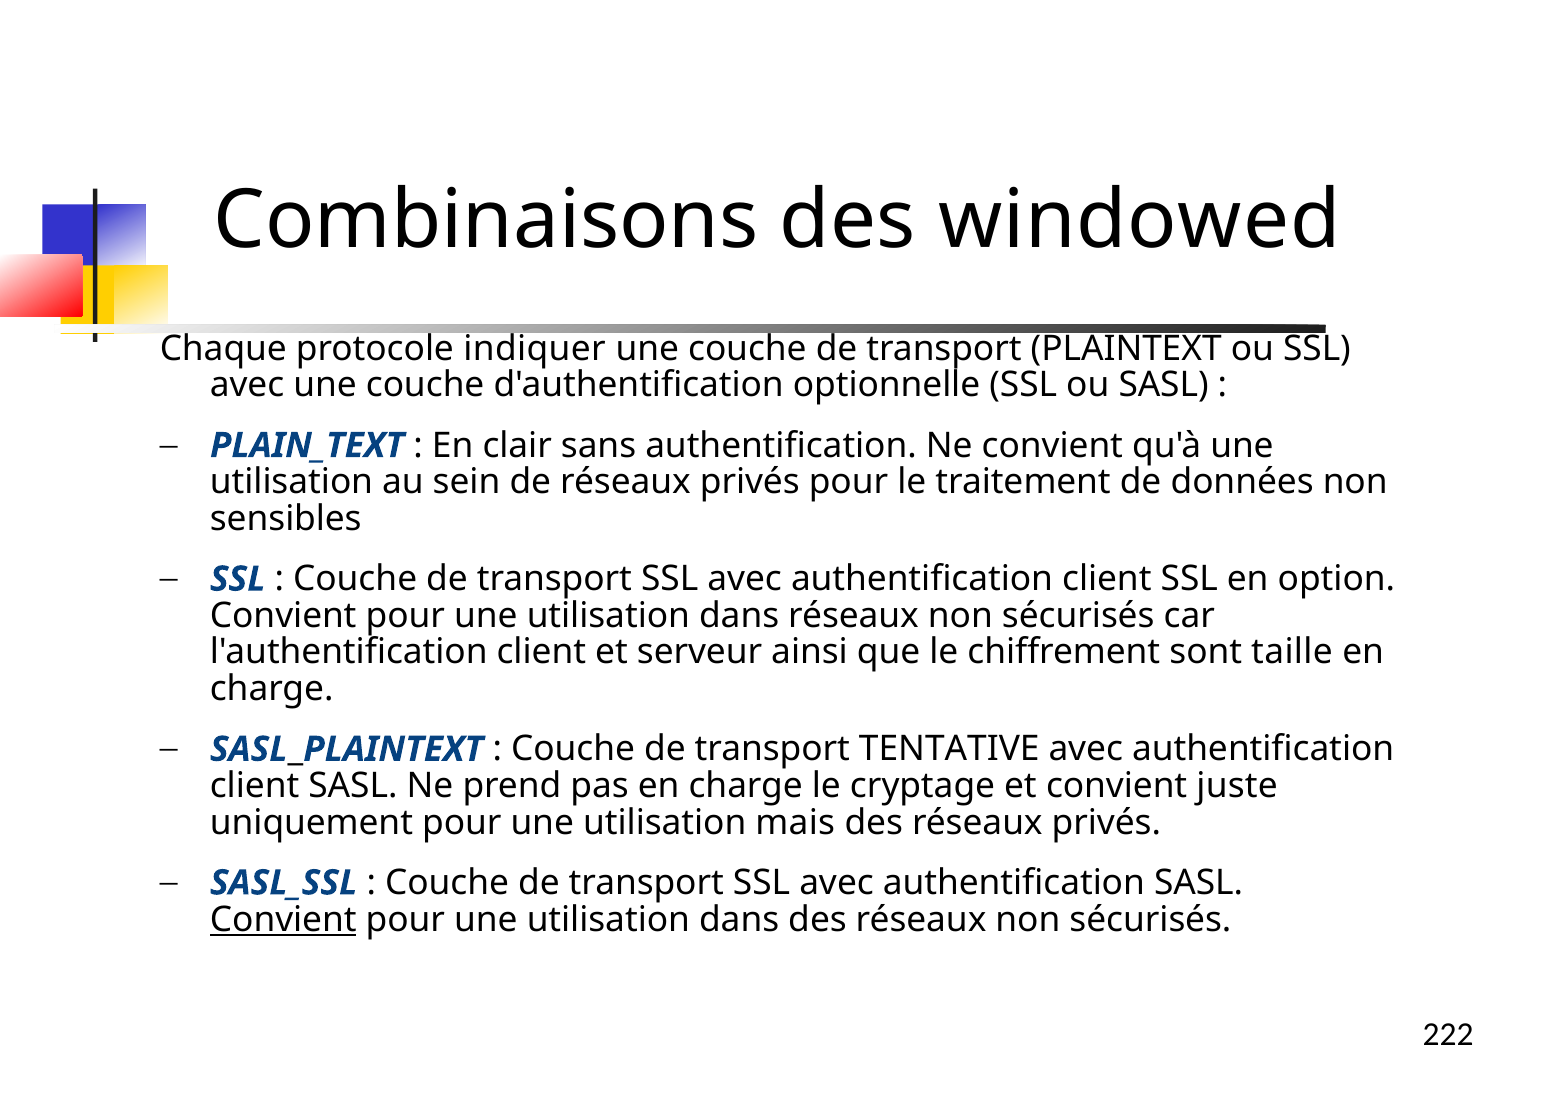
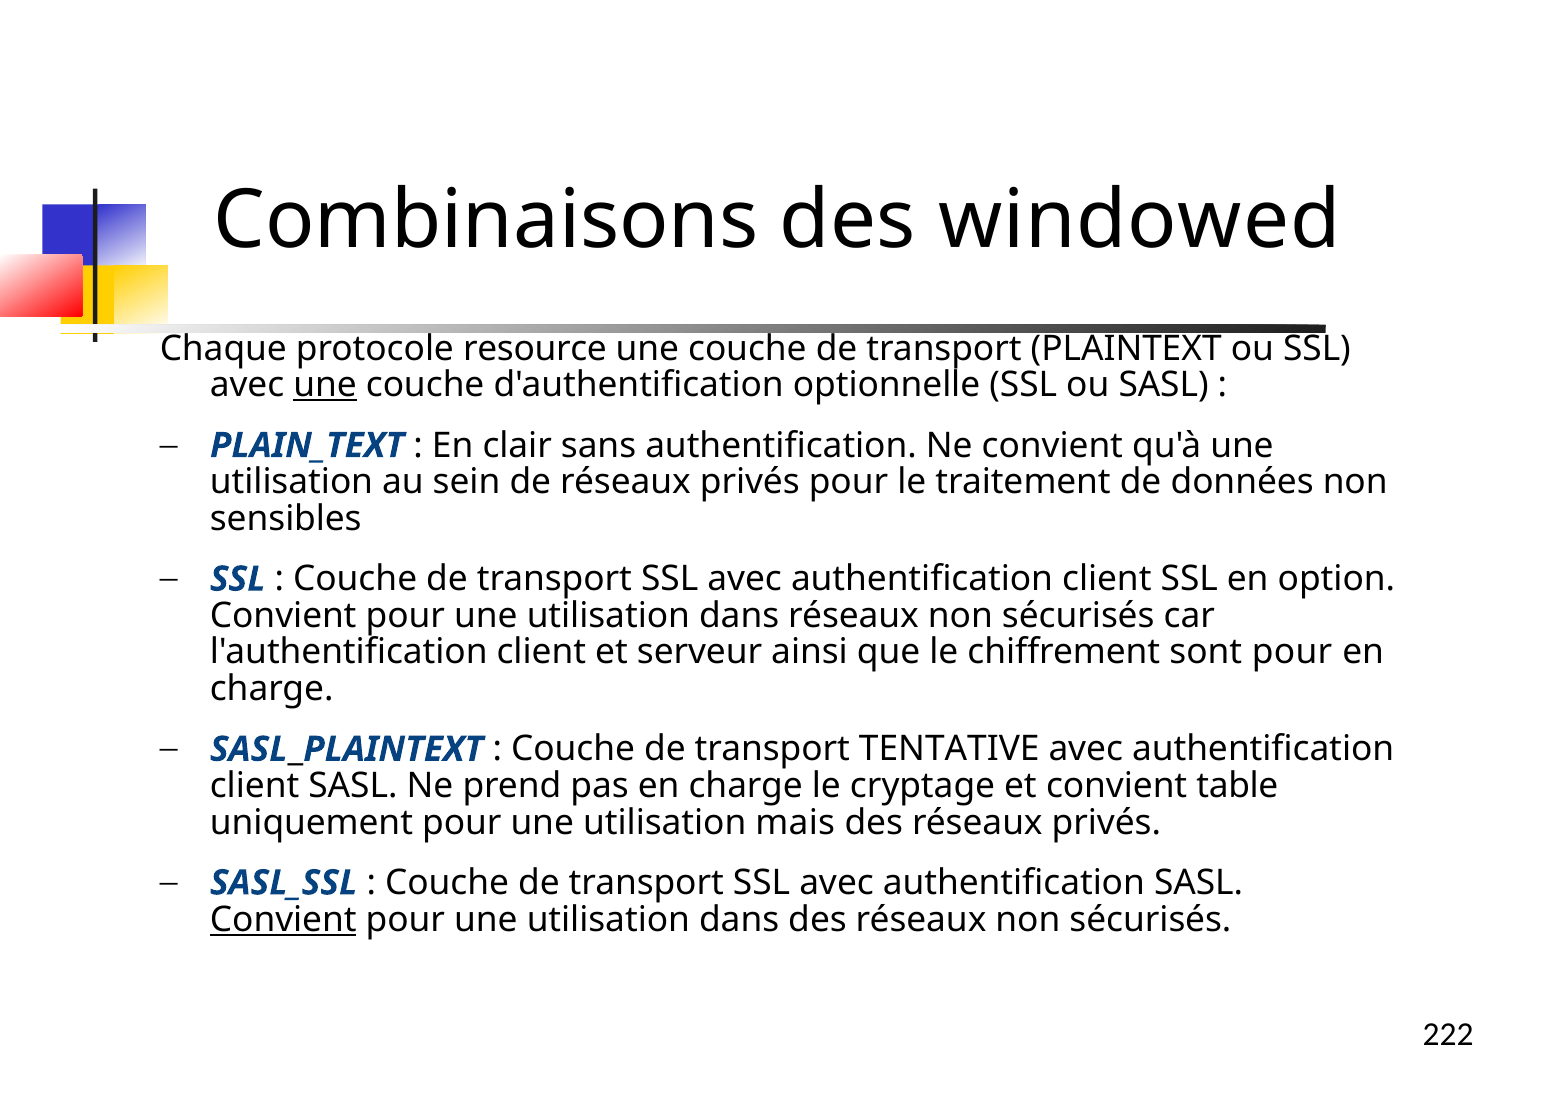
indiquer: indiquer -> resource
une at (325, 385) underline: none -> present
sont taille: taille -> pour
juste: juste -> table
